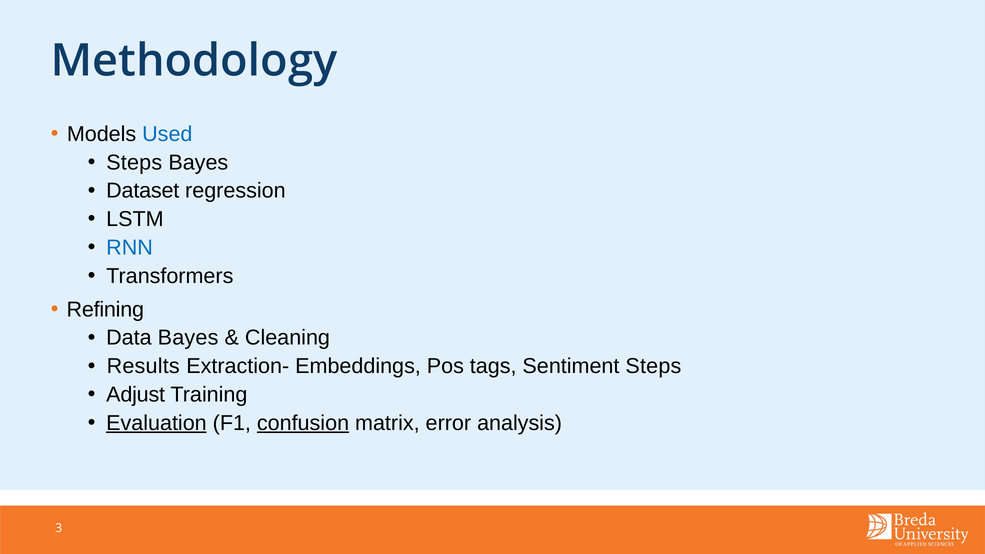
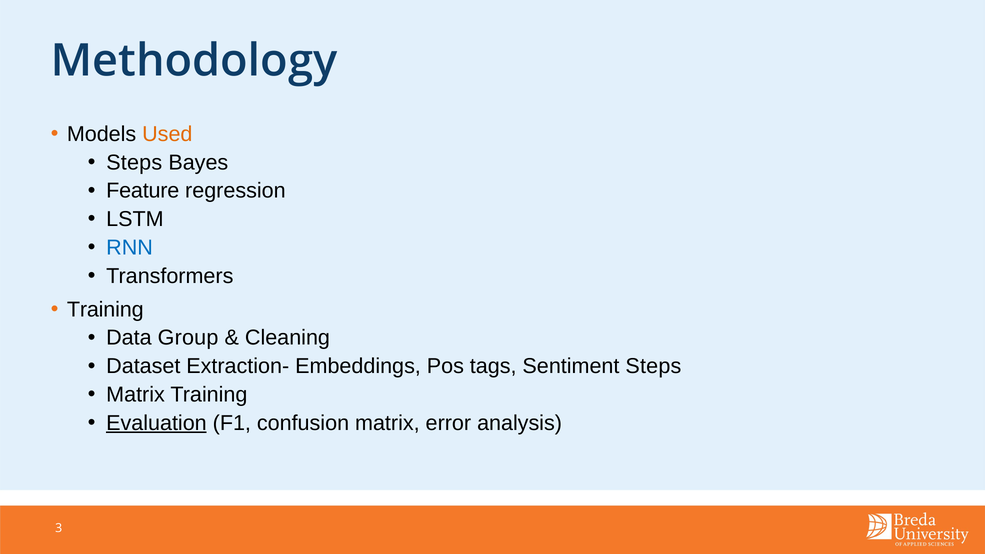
Used colour: blue -> orange
Dataset: Dataset -> Feature
Refining at (105, 310): Refining -> Training
Data Bayes: Bayes -> Group
Results: Results -> Dataset
Adjust at (136, 395): Adjust -> Matrix
confusion underline: present -> none
